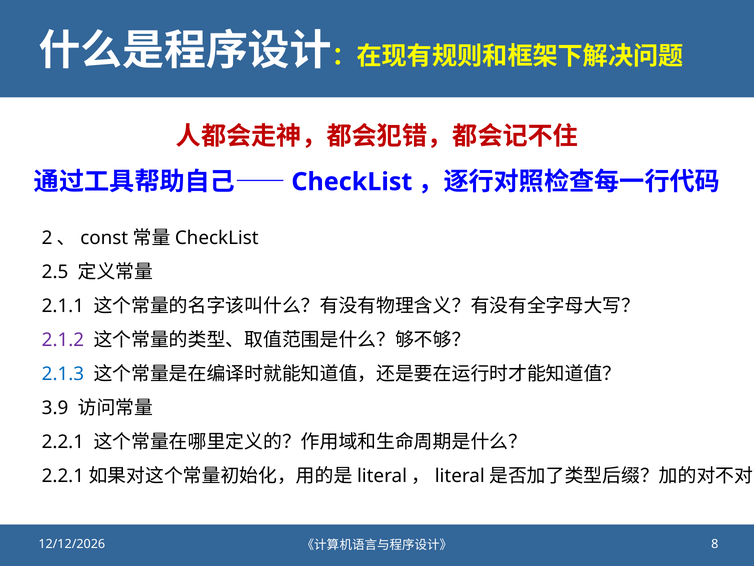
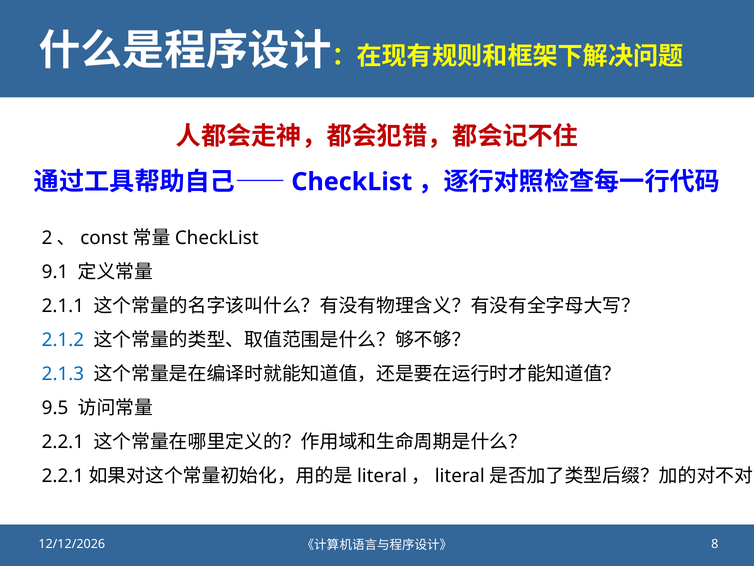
2.5: 2.5 -> 9.1
2.1.2 colour: purple -> blue
3.9: 3.9 -> 9.5
